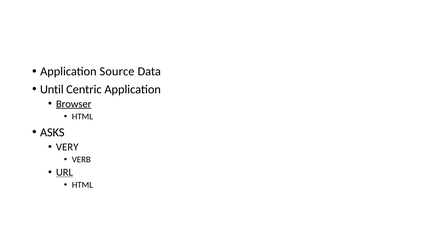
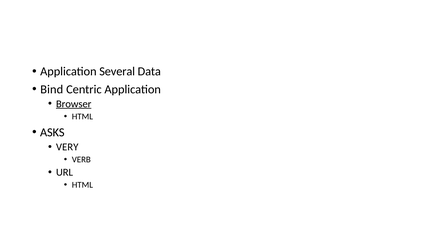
Source: Source -> Several
Until: Until -> Bind
URL underline: present -> none
